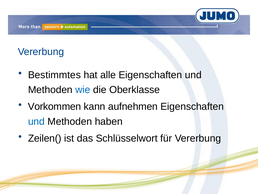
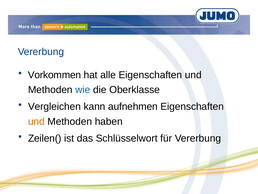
Bestimmtes: Bestimmtes -> Vorkommen
Vorkommen: Vorkommen -> Vergleichen
und at (36, 121) colour: blue -> orange
